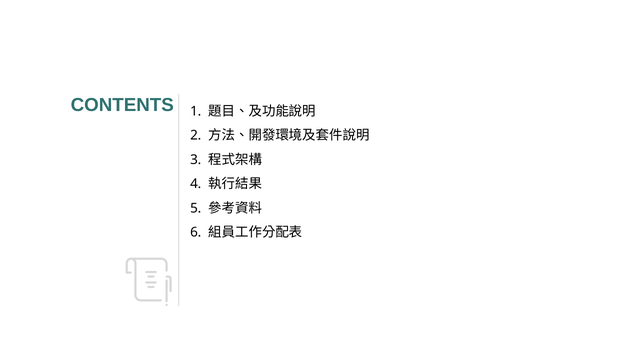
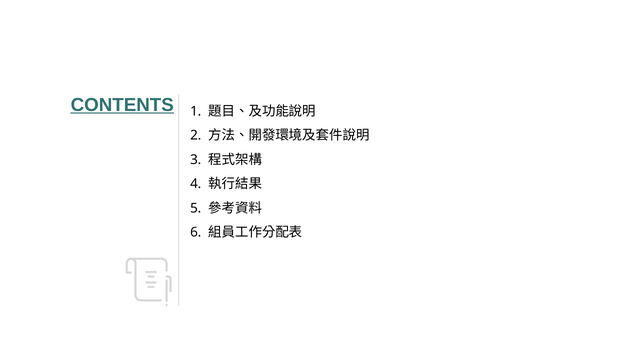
CONTENTS underline: none -> present
